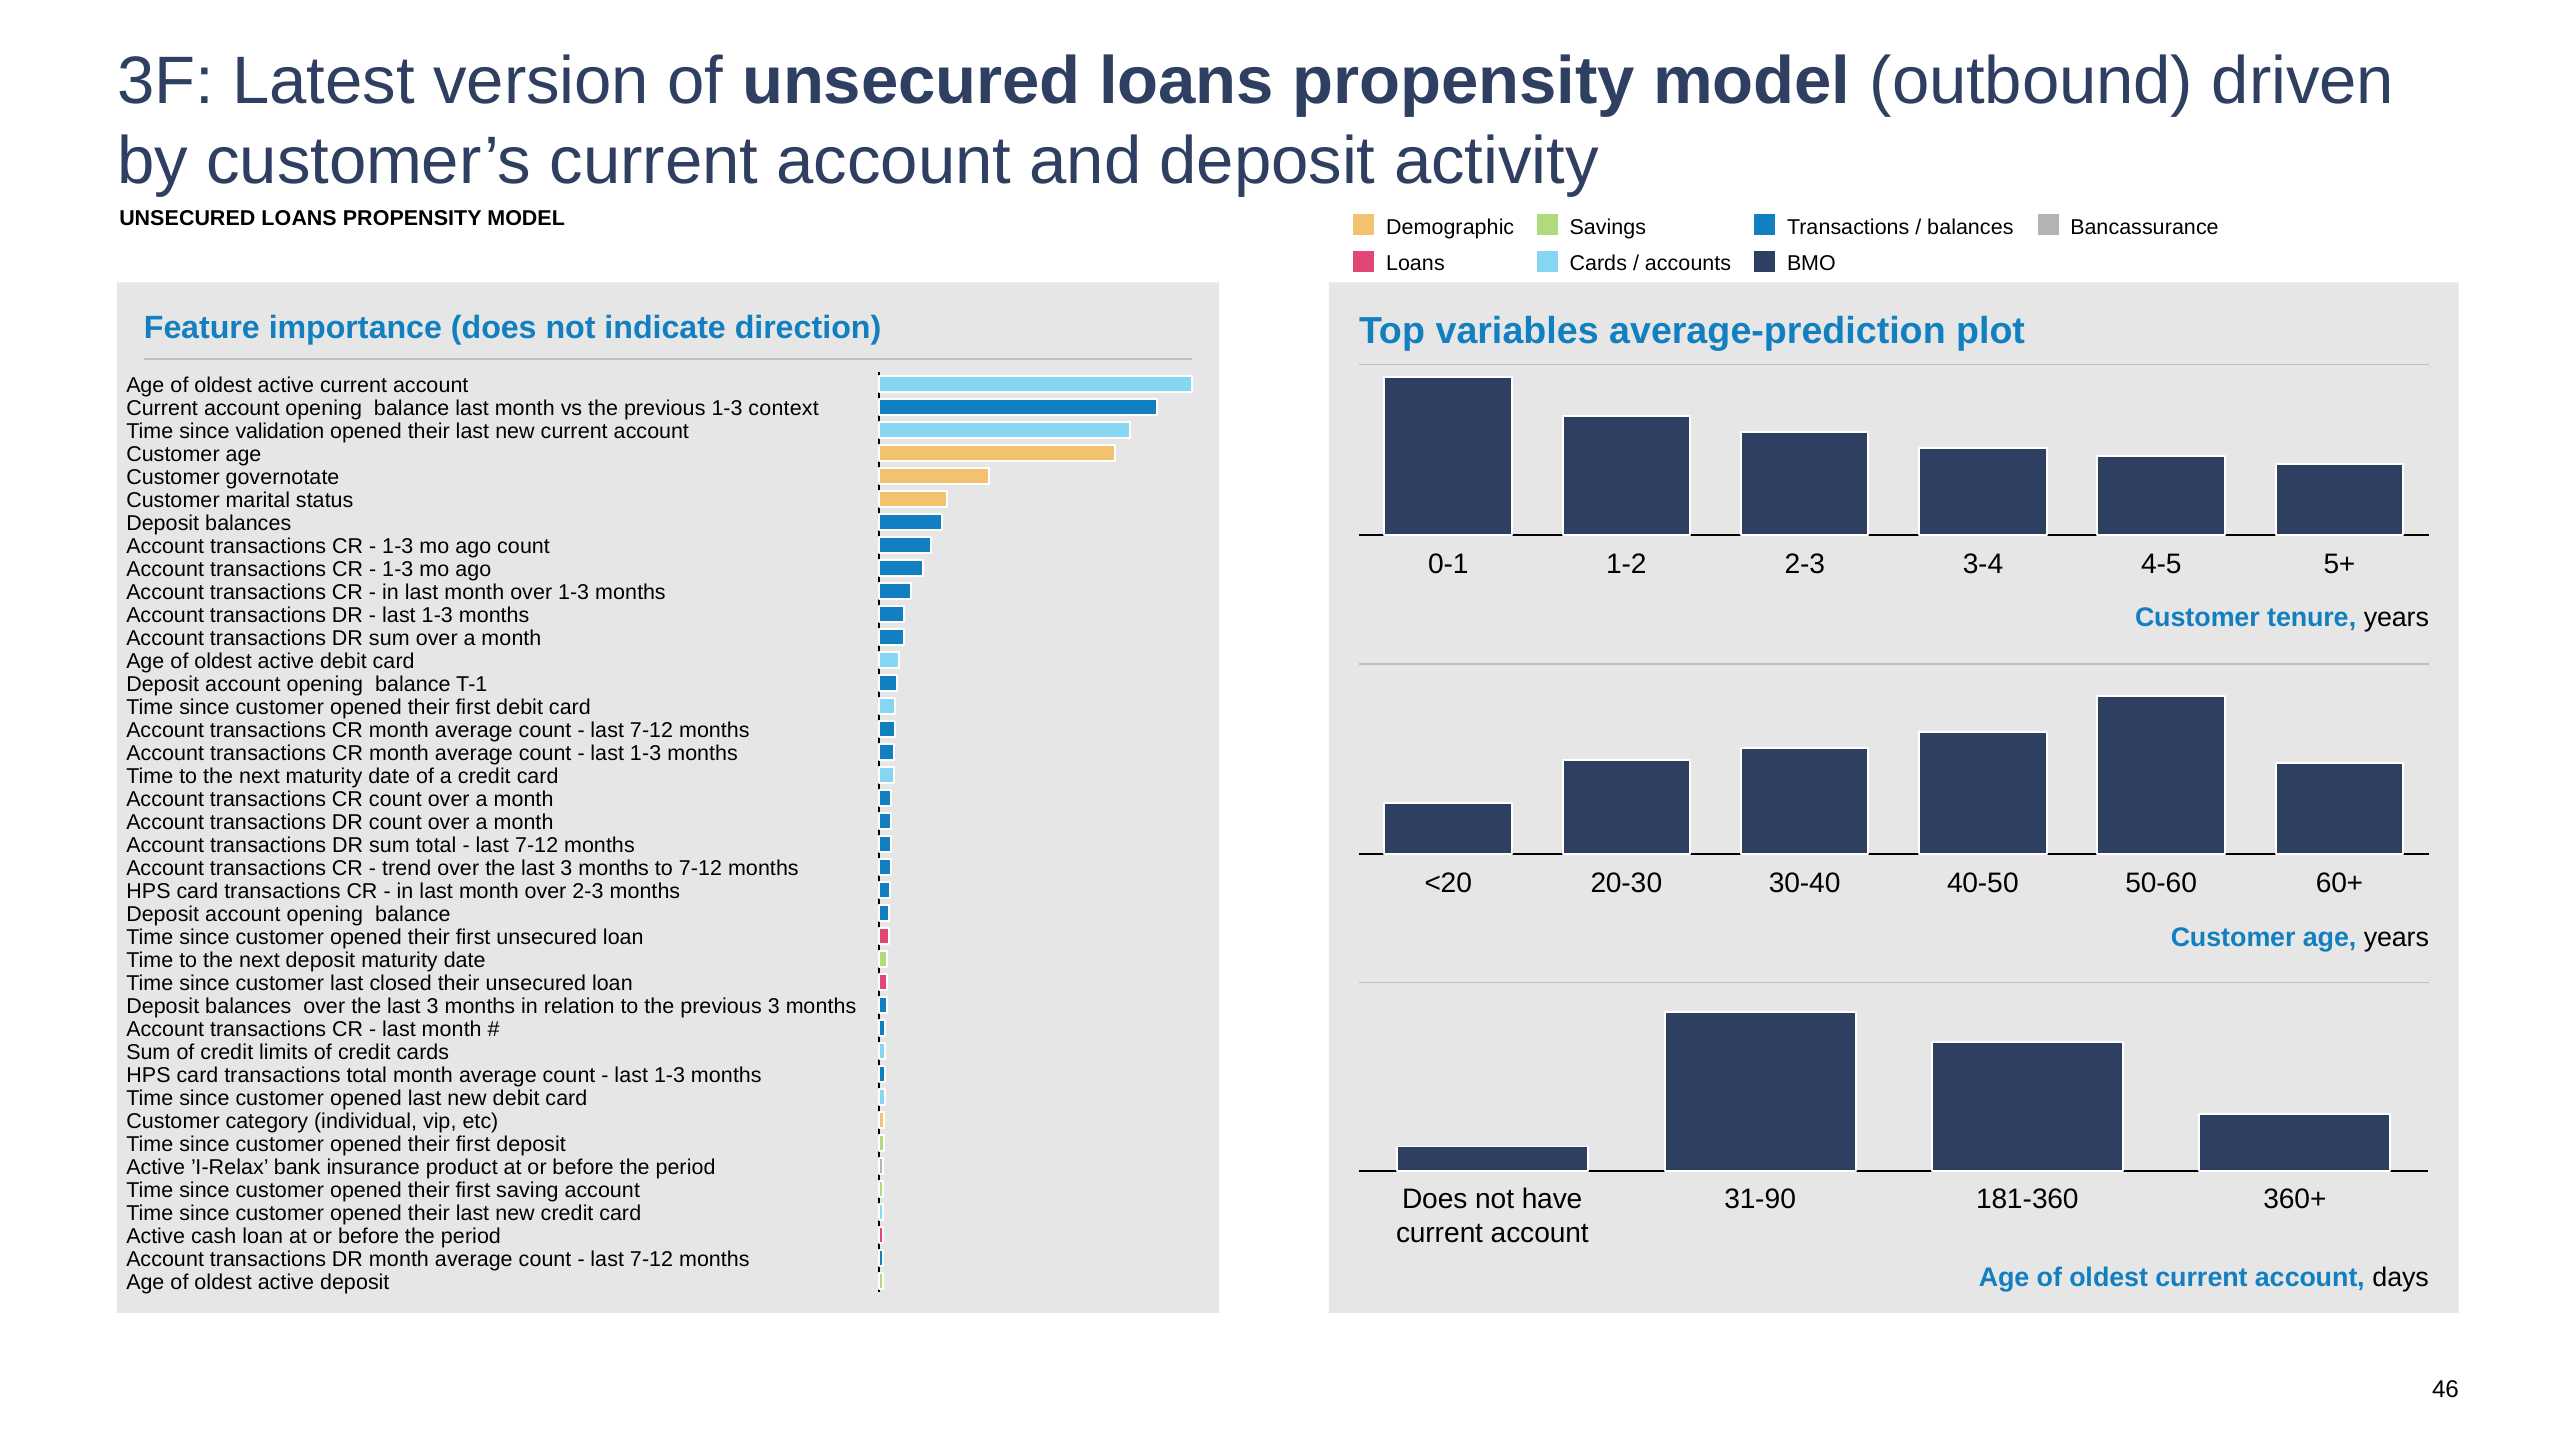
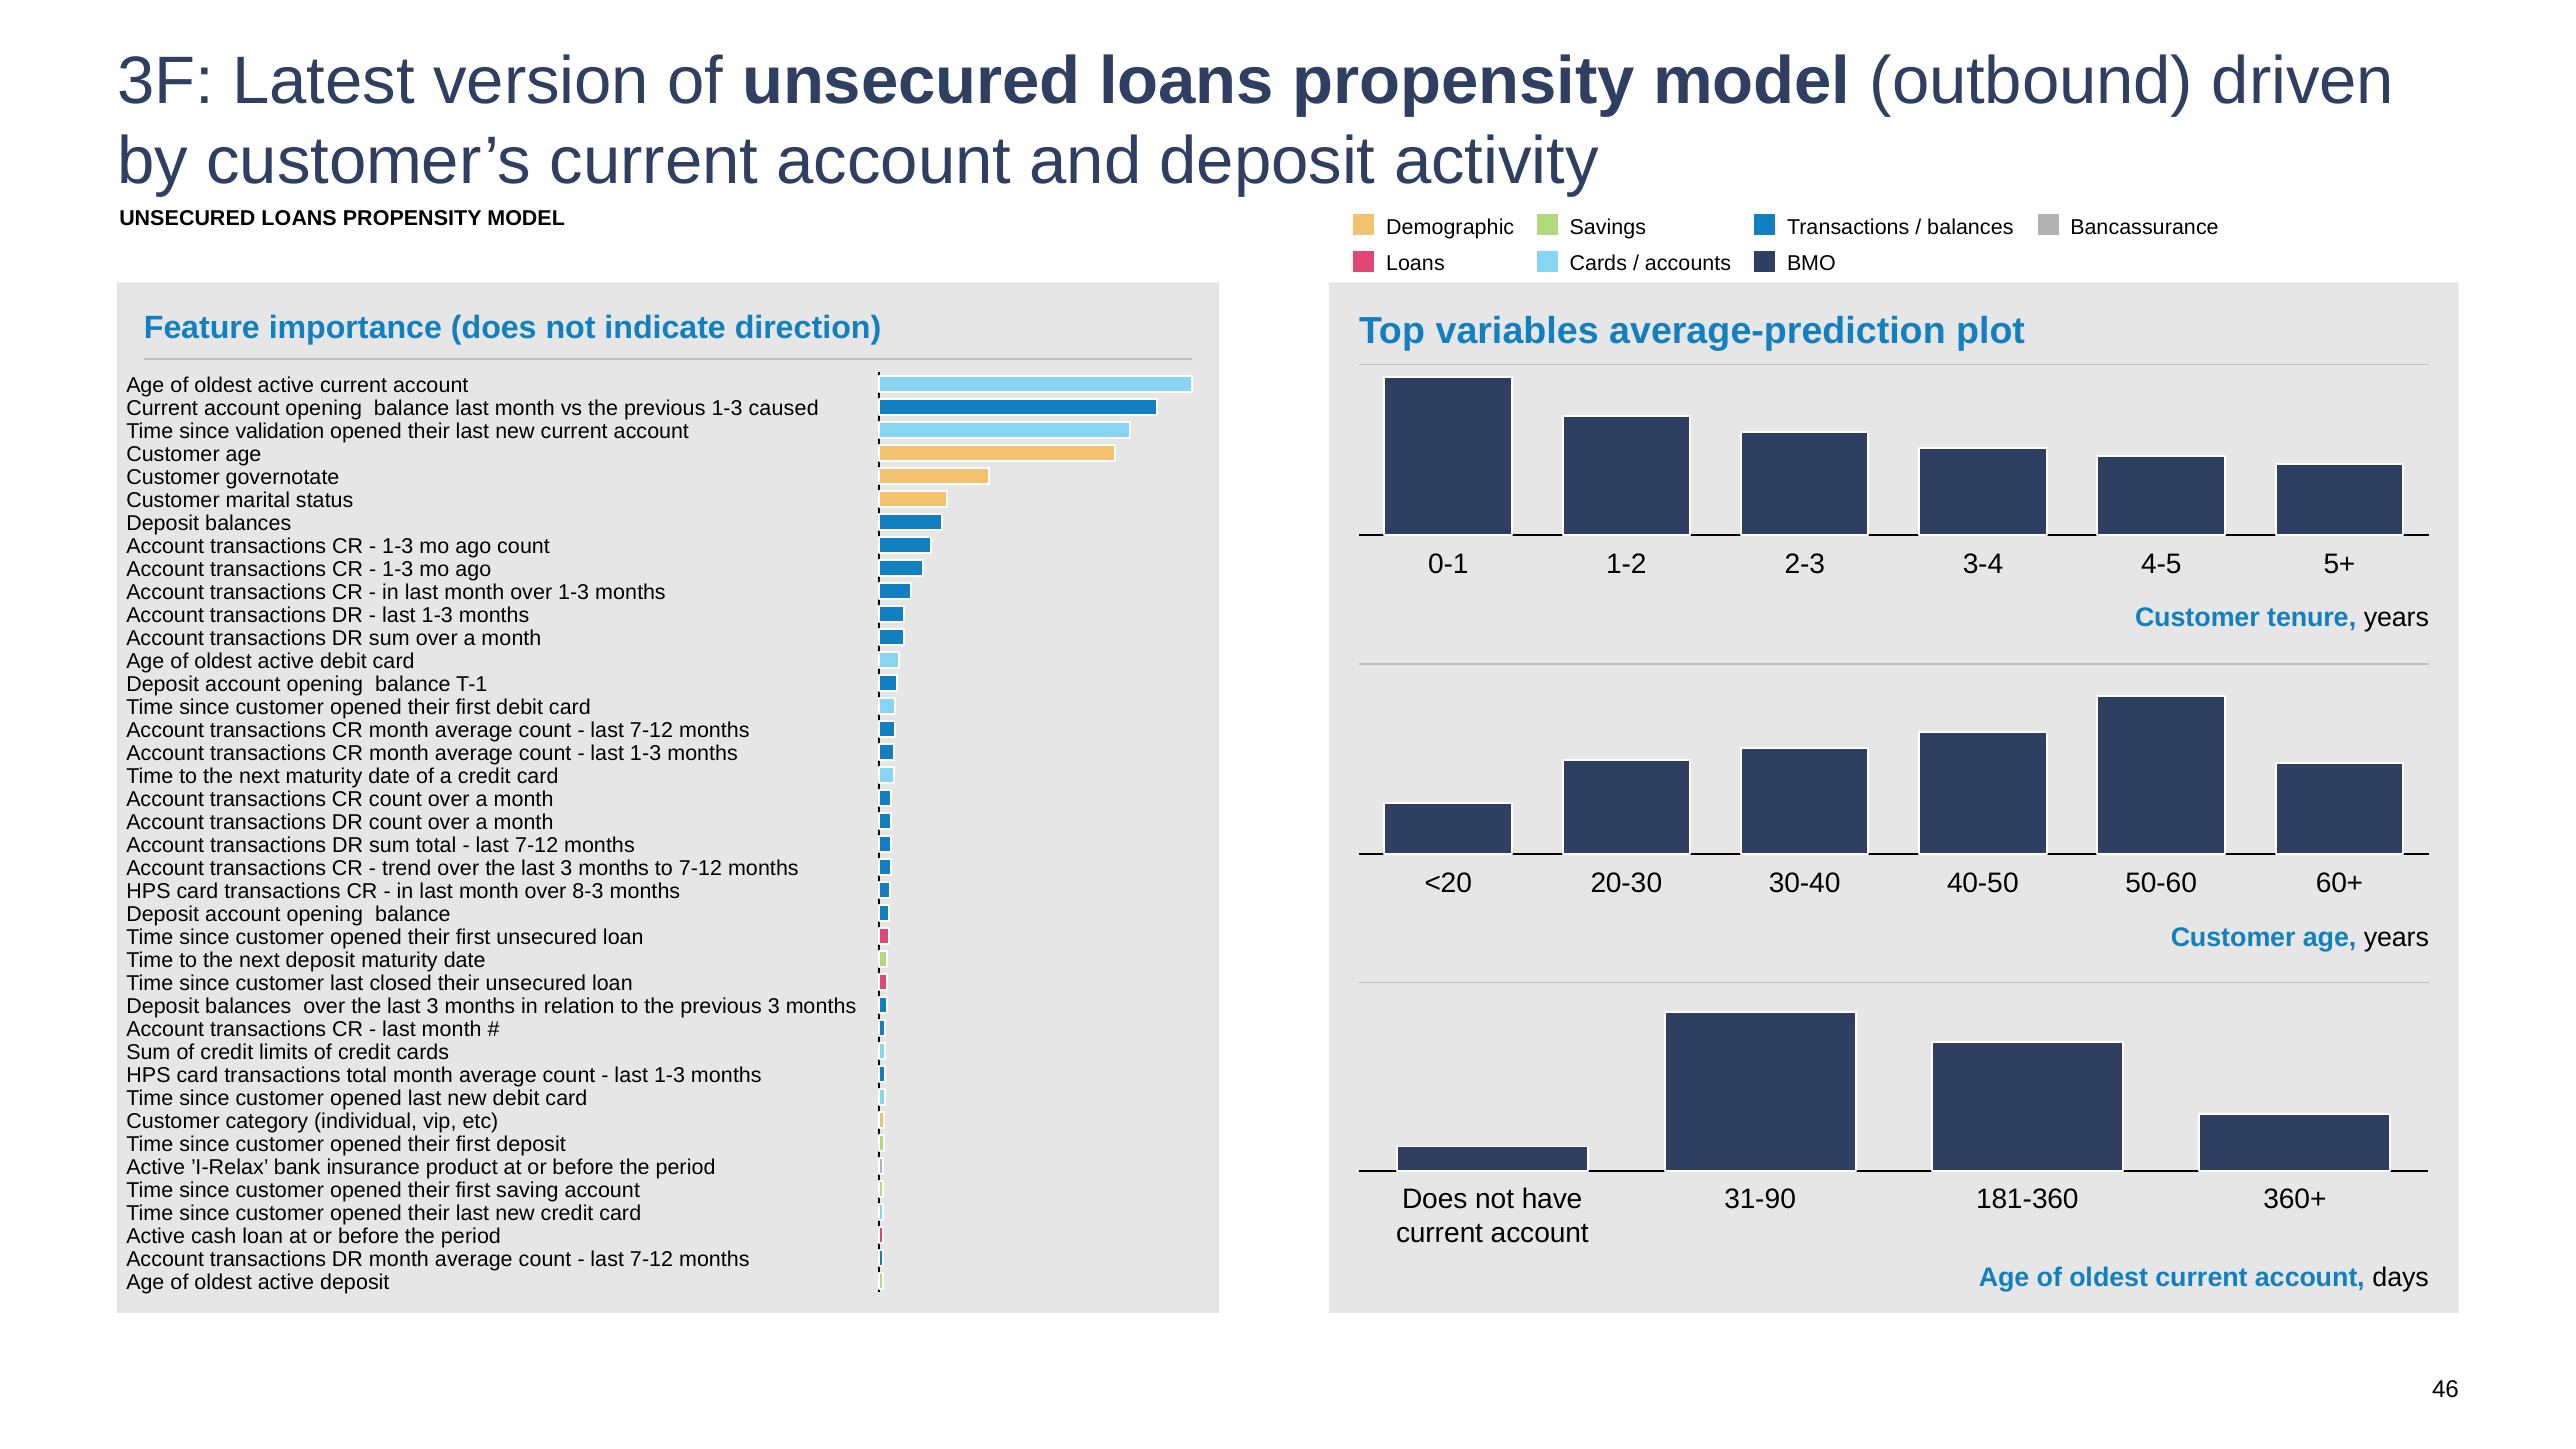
context: context -> caused
2-3: 2-3 -> 8-3
